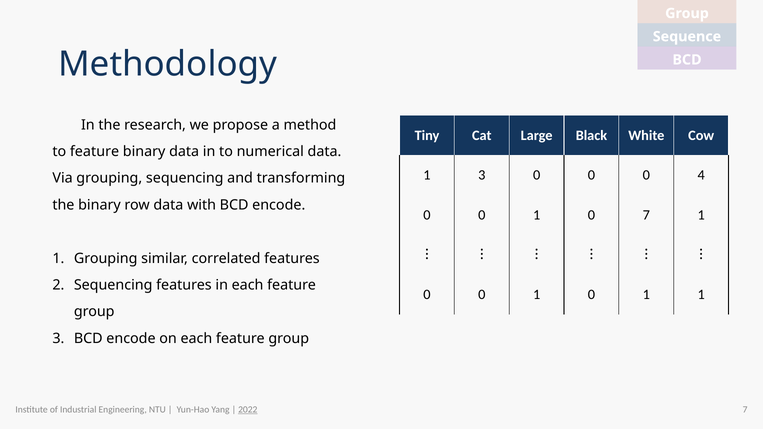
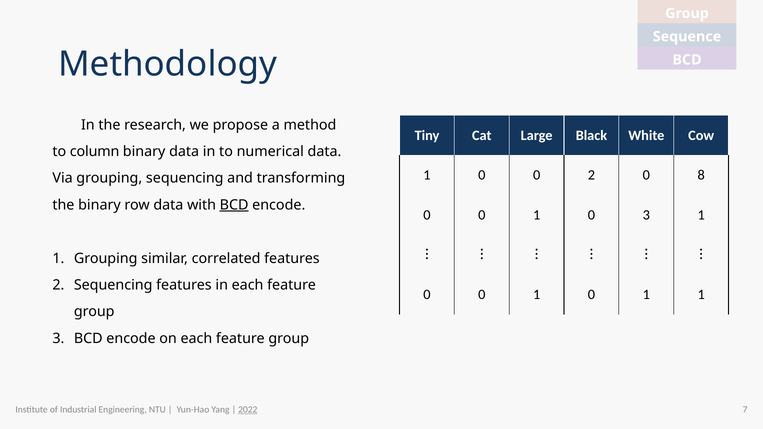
to feature: feature -> column
3 at (482, 175): 3 -> 0
0 at (591, 175): 0 -> 2
4: 4 -> 8
BCD at (234, 205) underline: none -> present
0 7: 7 -> 3
